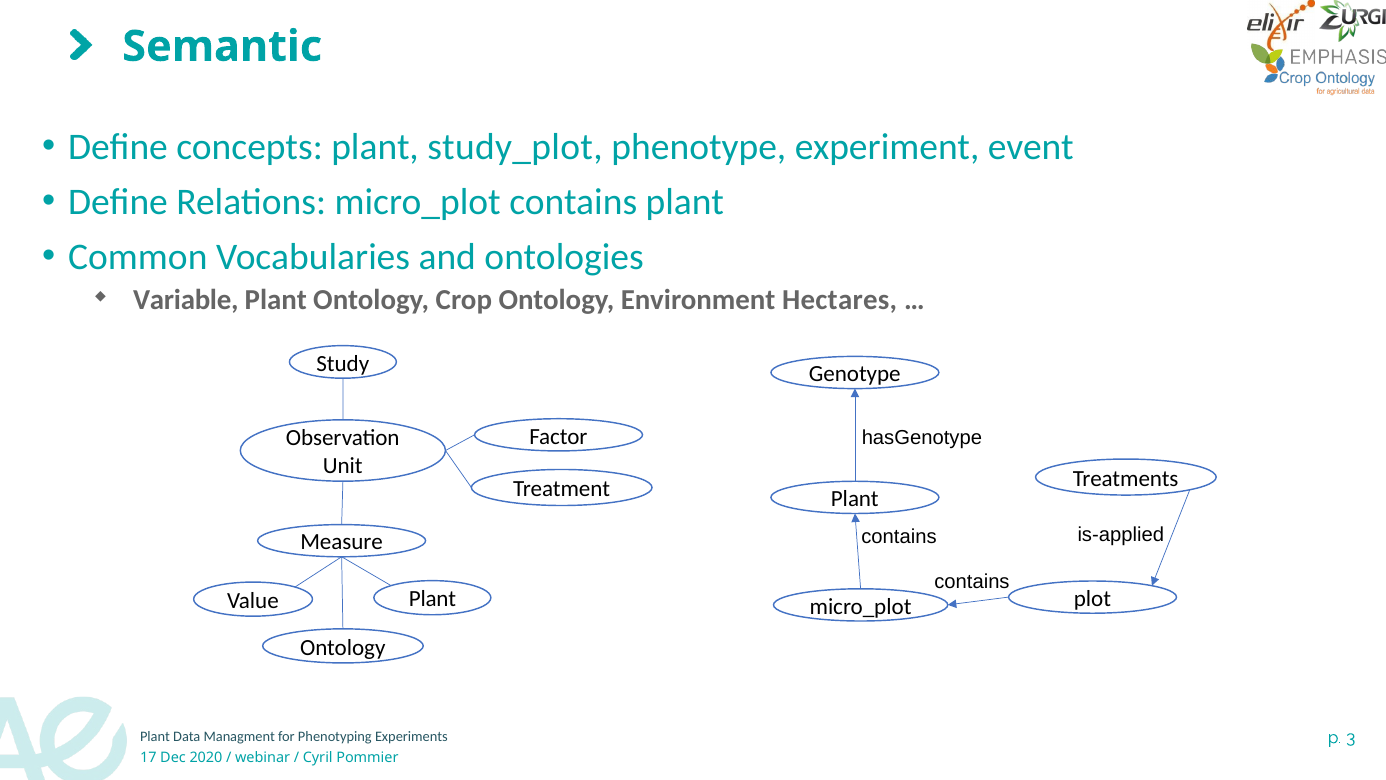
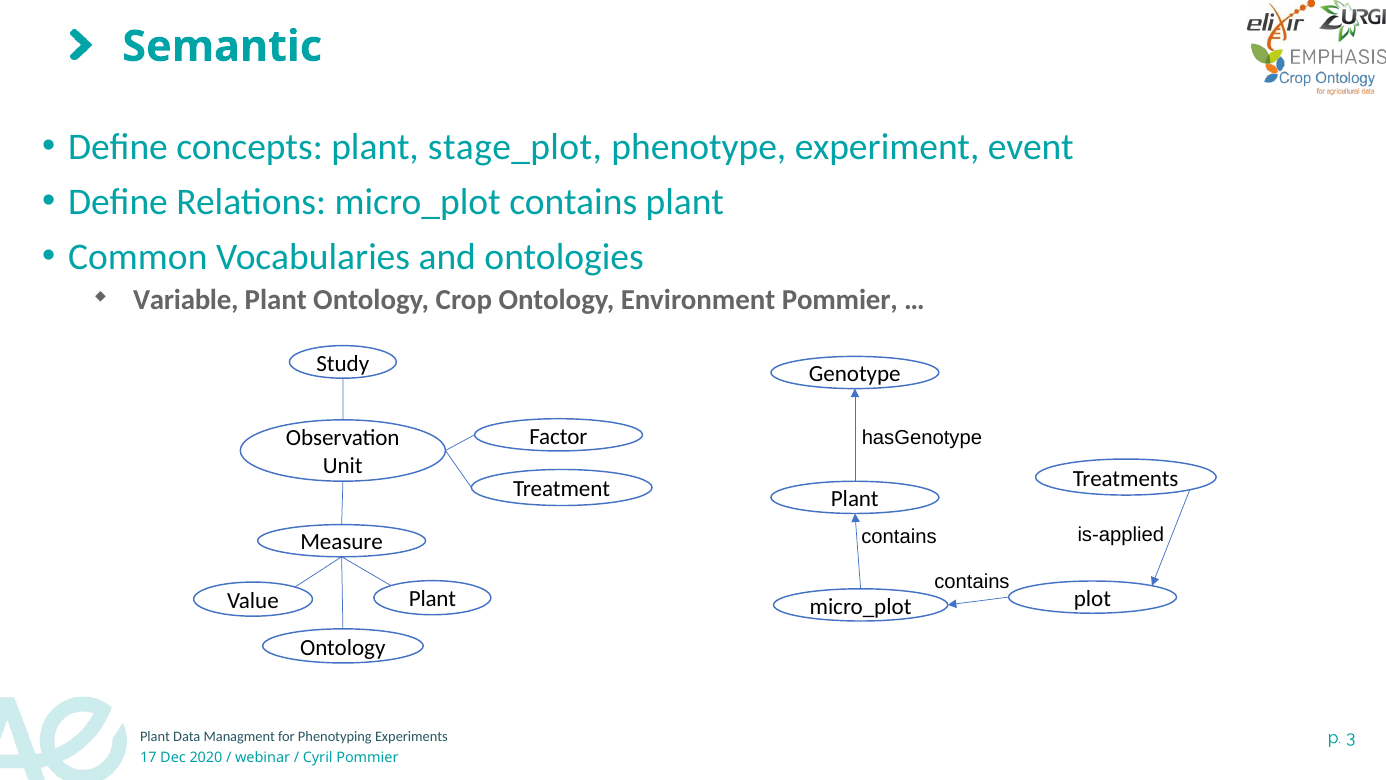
study_plot: study_plot -> stage_plot
Environment Hectares: Hectares -> Pommier
